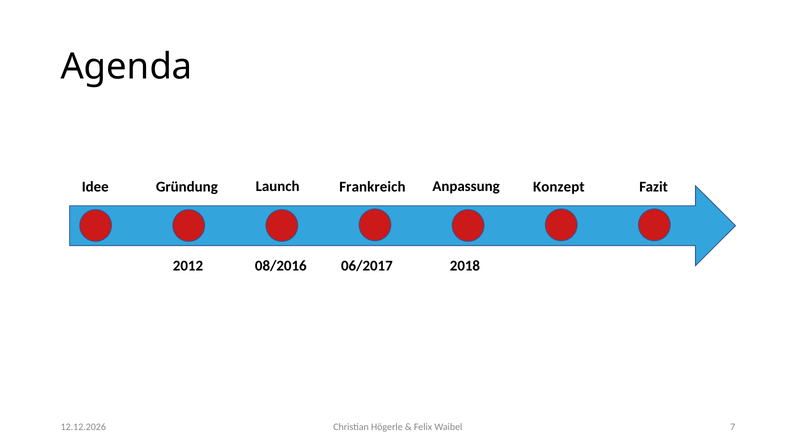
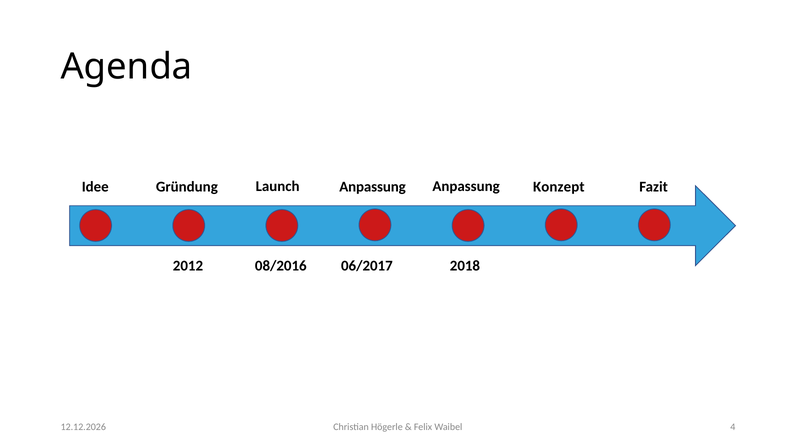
Frankreich at (372, 187): Frankreich -> Anpassung
7: 7 -> 4
